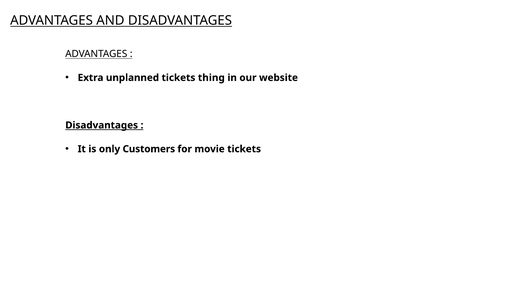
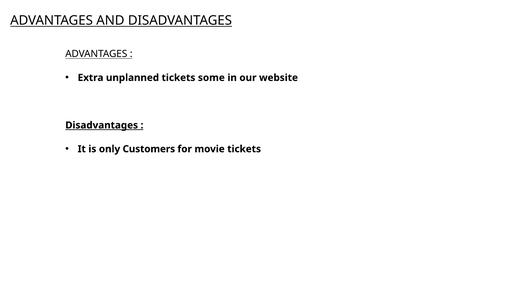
thing: thing -> some
